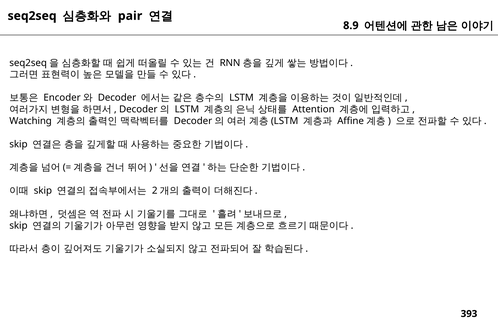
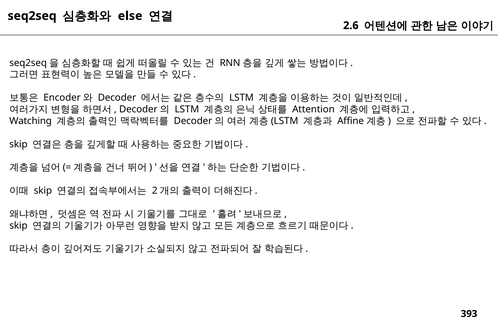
pair: pair -> else
8.9: 8.9 -> 2.6
